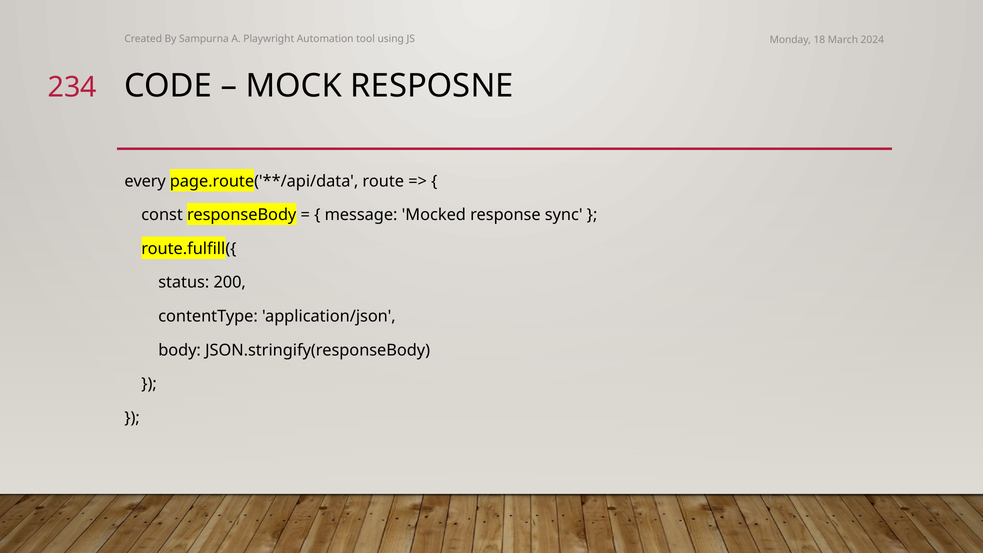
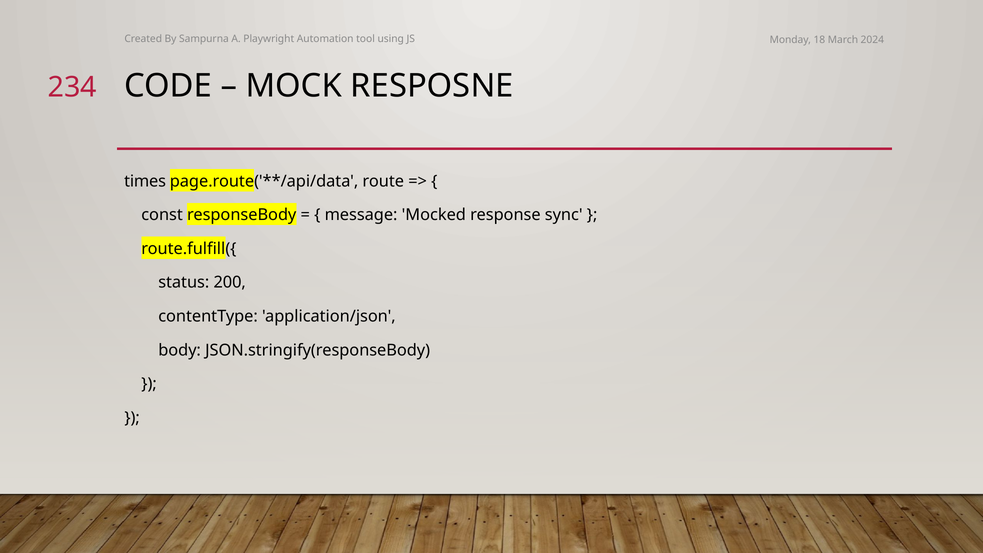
every: every -> times
